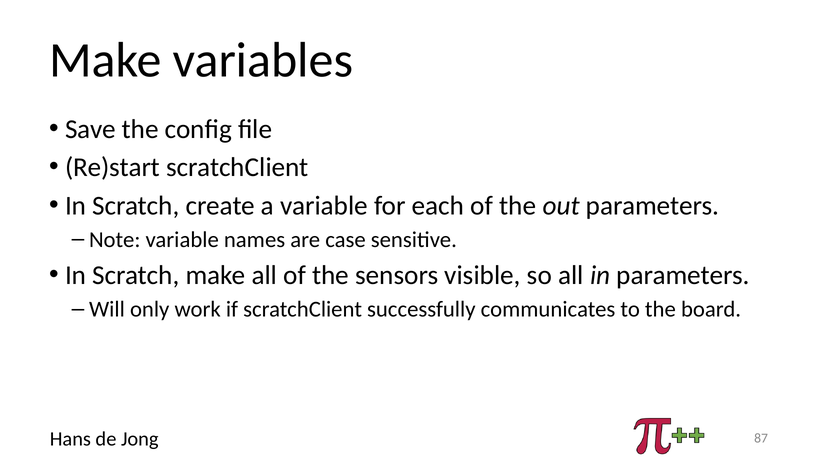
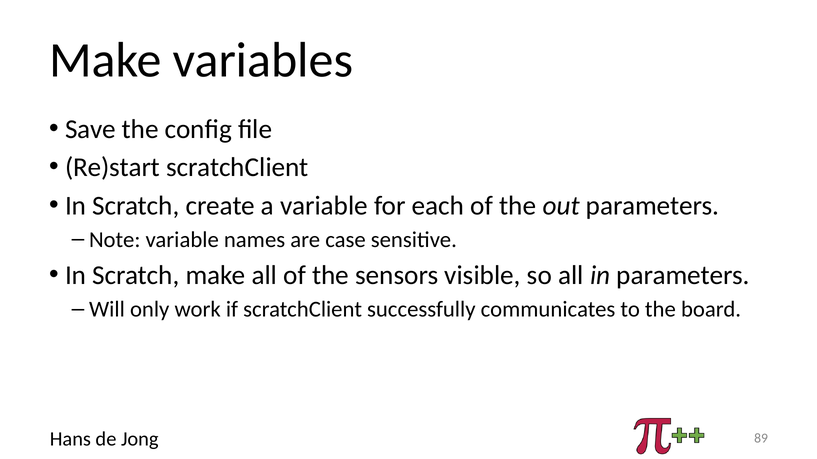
87: 87 -> 89
